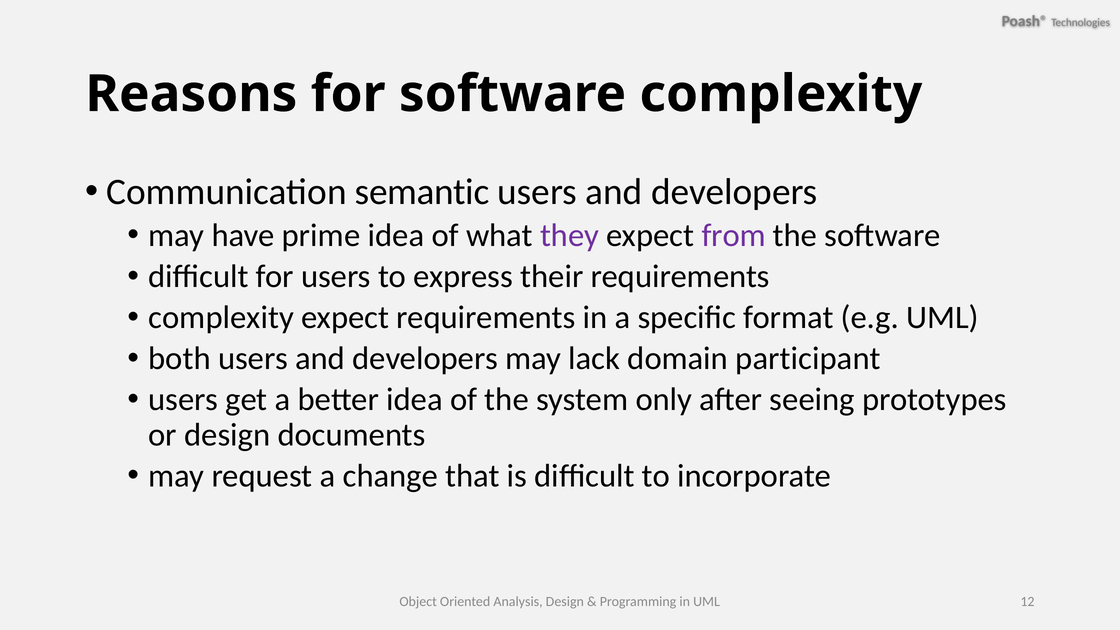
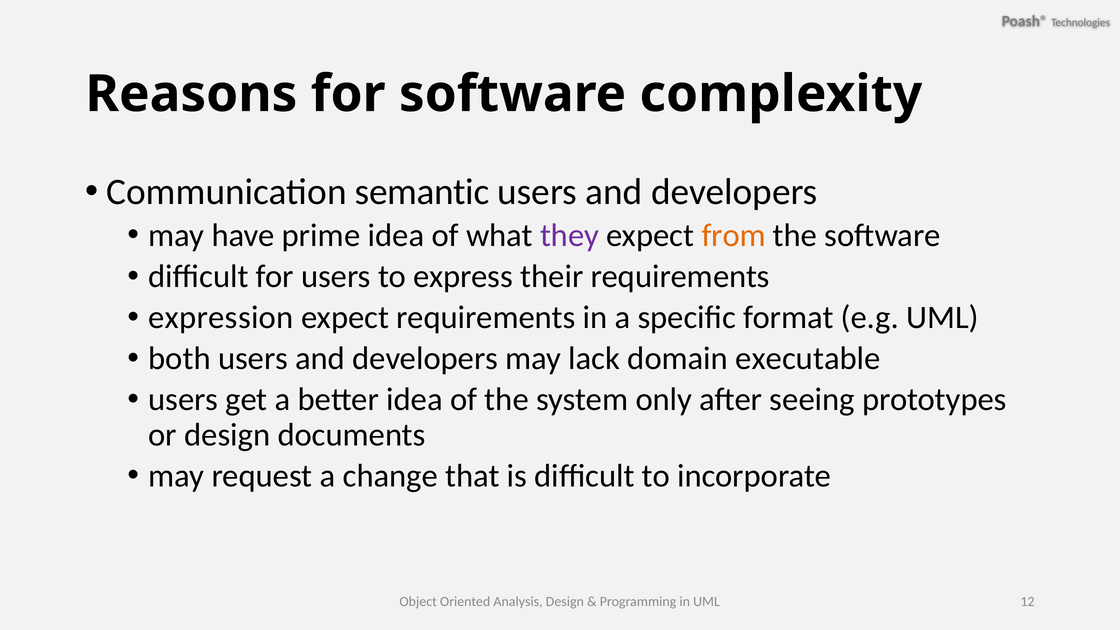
from colour: purple -> orange
complexity at (221, 318): complexity -> expression
participant: participant -> executable
